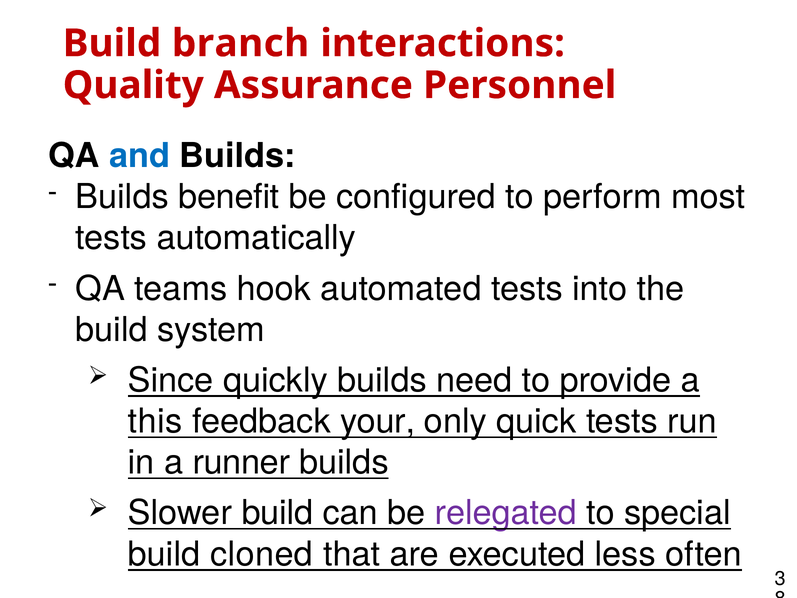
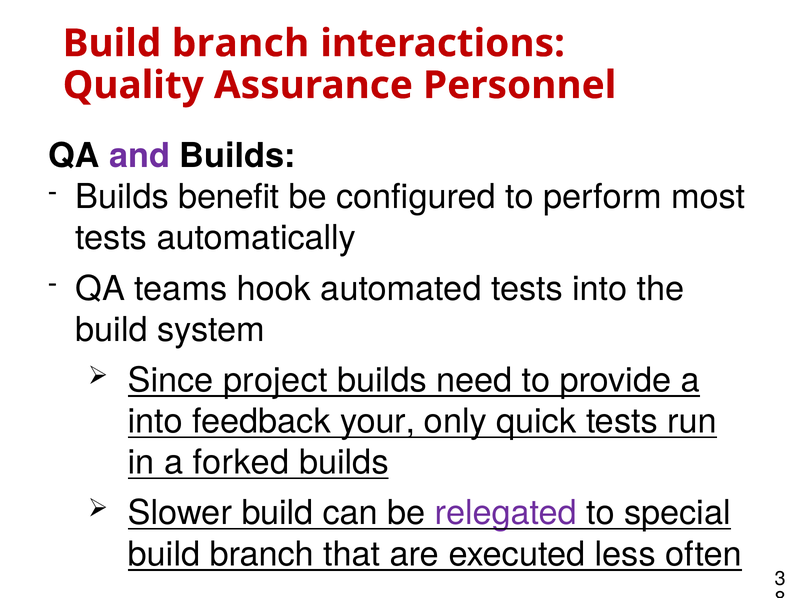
and colour: blue -> purple
quickly: quickly -> project
this at (155, 421): this -> into
runner: runner -> forked
cloned at (262, 554): cloned -> branch
